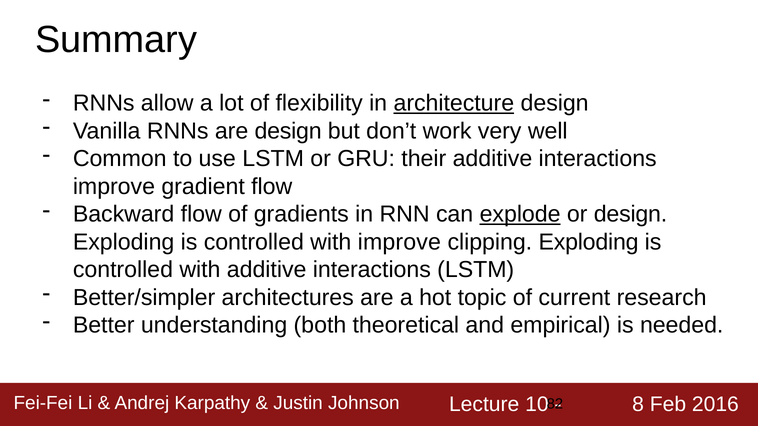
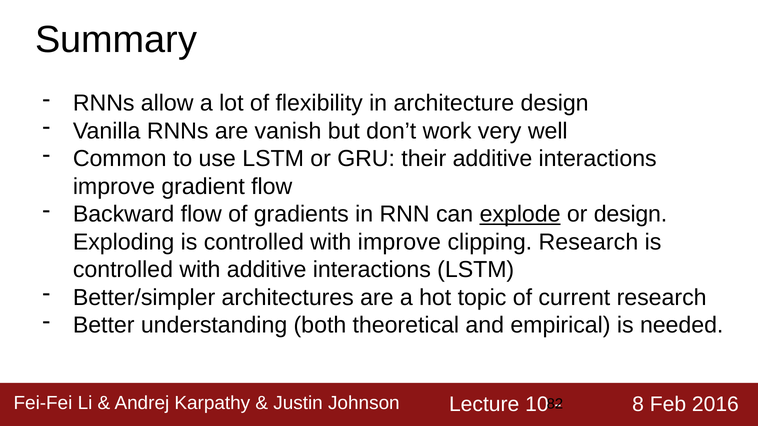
architecture underline: present -> none
are design: design -> vanish
clipping Exploding: Exploding -> Research
